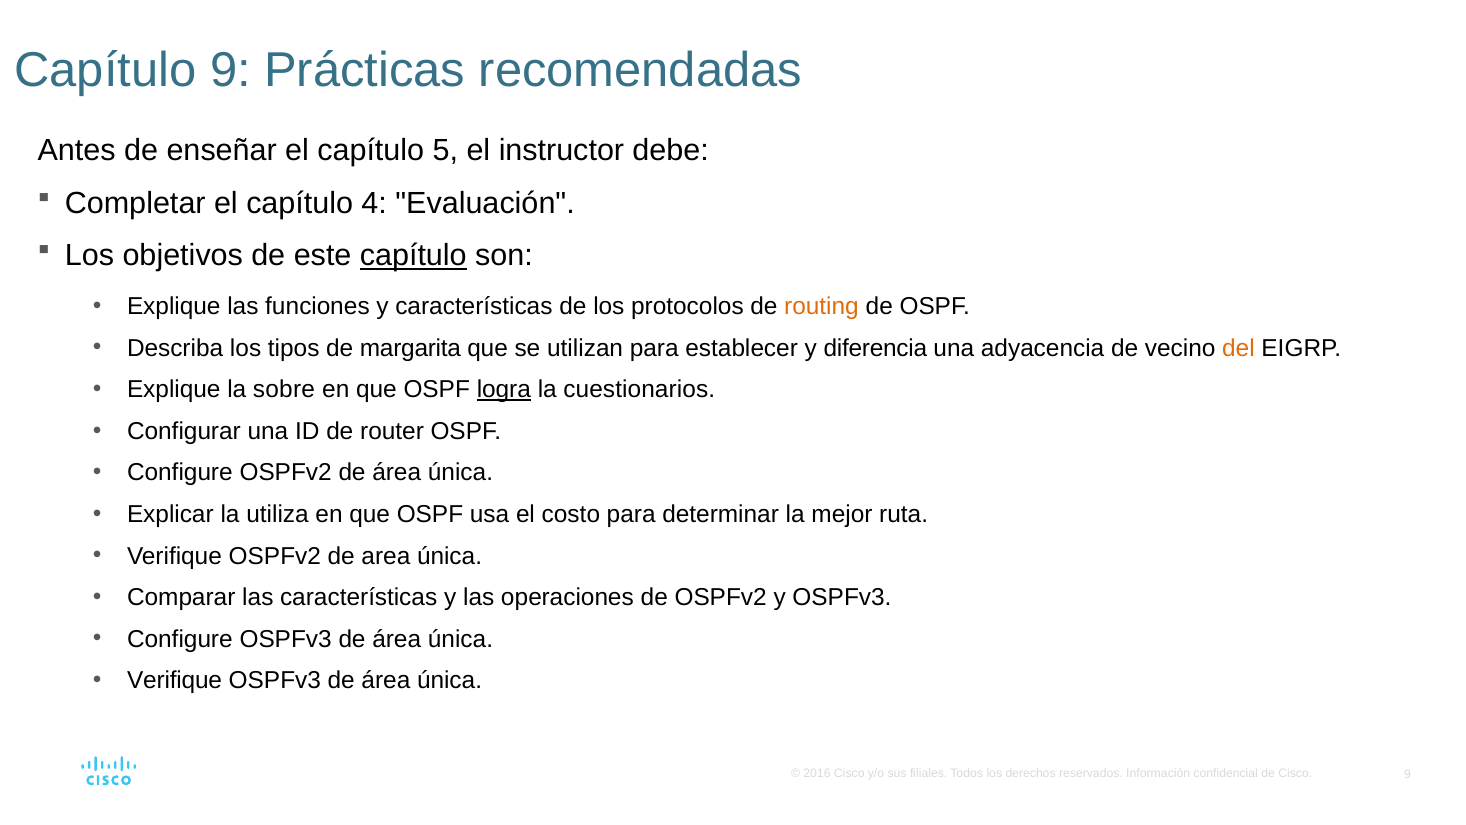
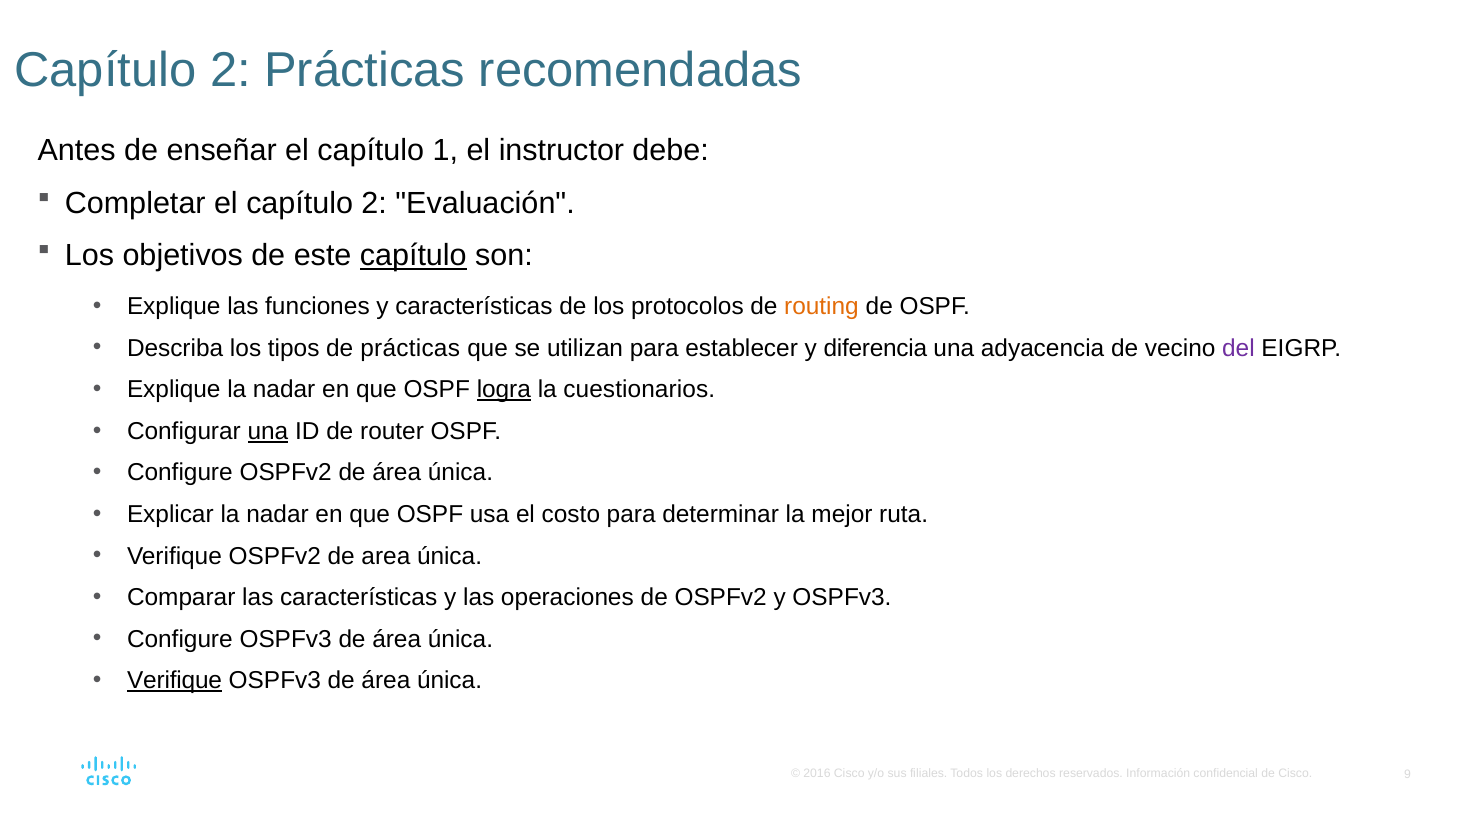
9 at (230, 71): 9 -> 2
5: 5 -> 1
el capítulo 4: 4 -> 2
de margarita: margarita -> prácticas
del colour: orange -> purple
Explique la sobre: sobre -> nadar
una at (268, 431) underline: none -> present
Explicar la utiliza: utiliza -> nadar
Verifique at (175, 680) underline: none -> present
